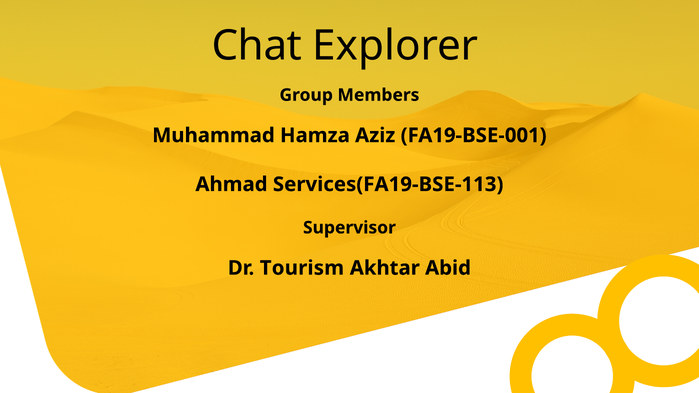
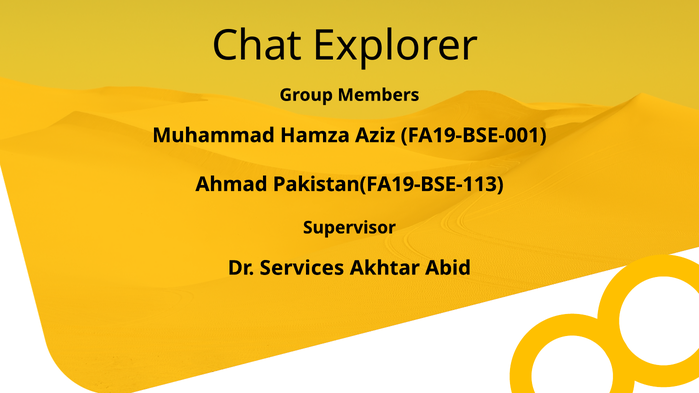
Services(FA19-BSE-113: Services(FA19-BSE-113 -> Pakistan(FA19-BSE-113
Tourism: Tourism -> Services
